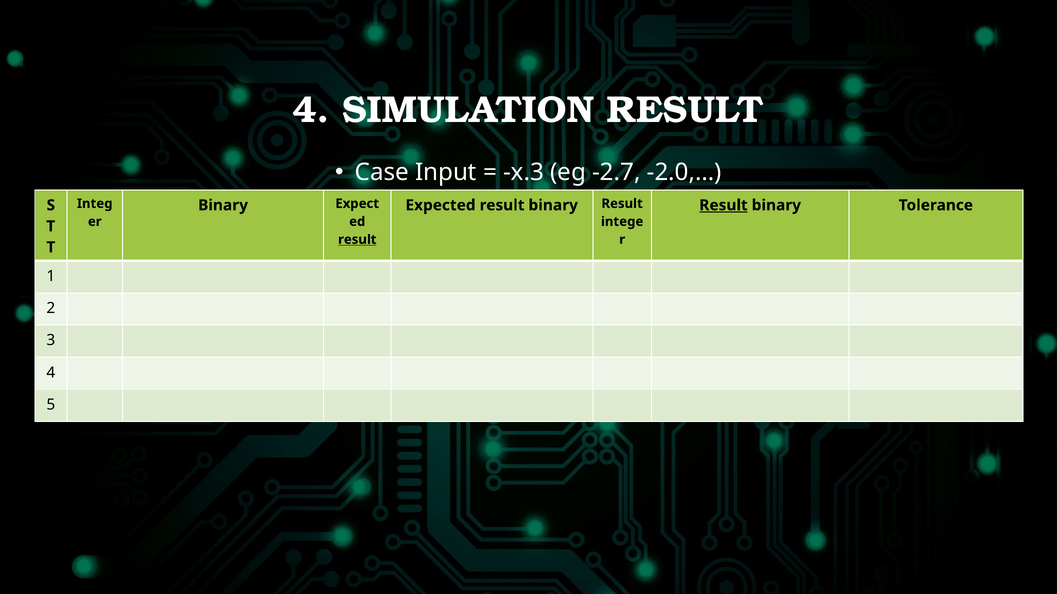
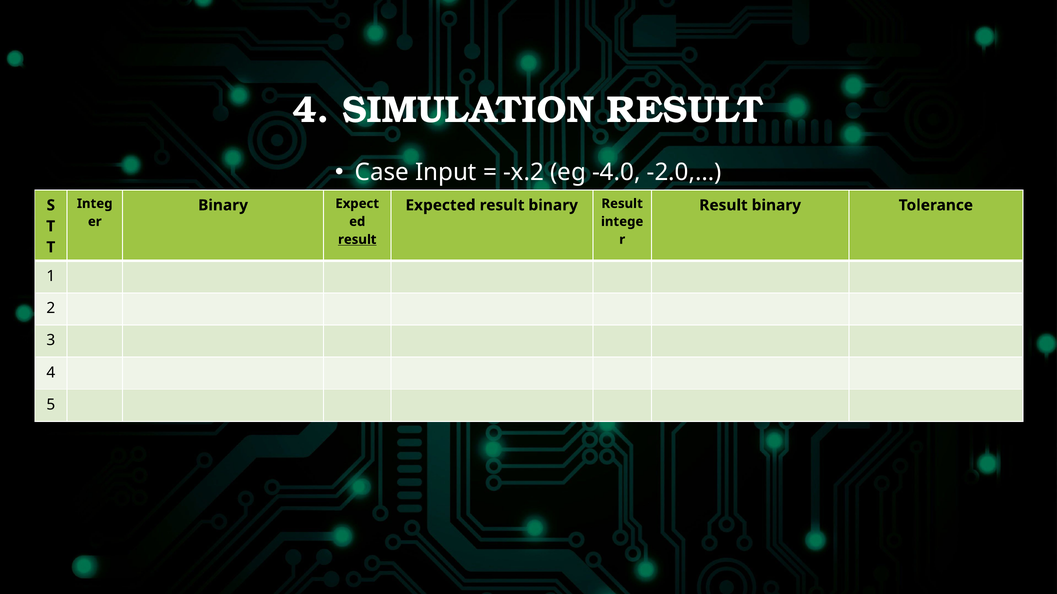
x.3: x.3 -> x.2
-2.7: -2.7 -> -4.0
Result at (723, 205) underline: present -> none
